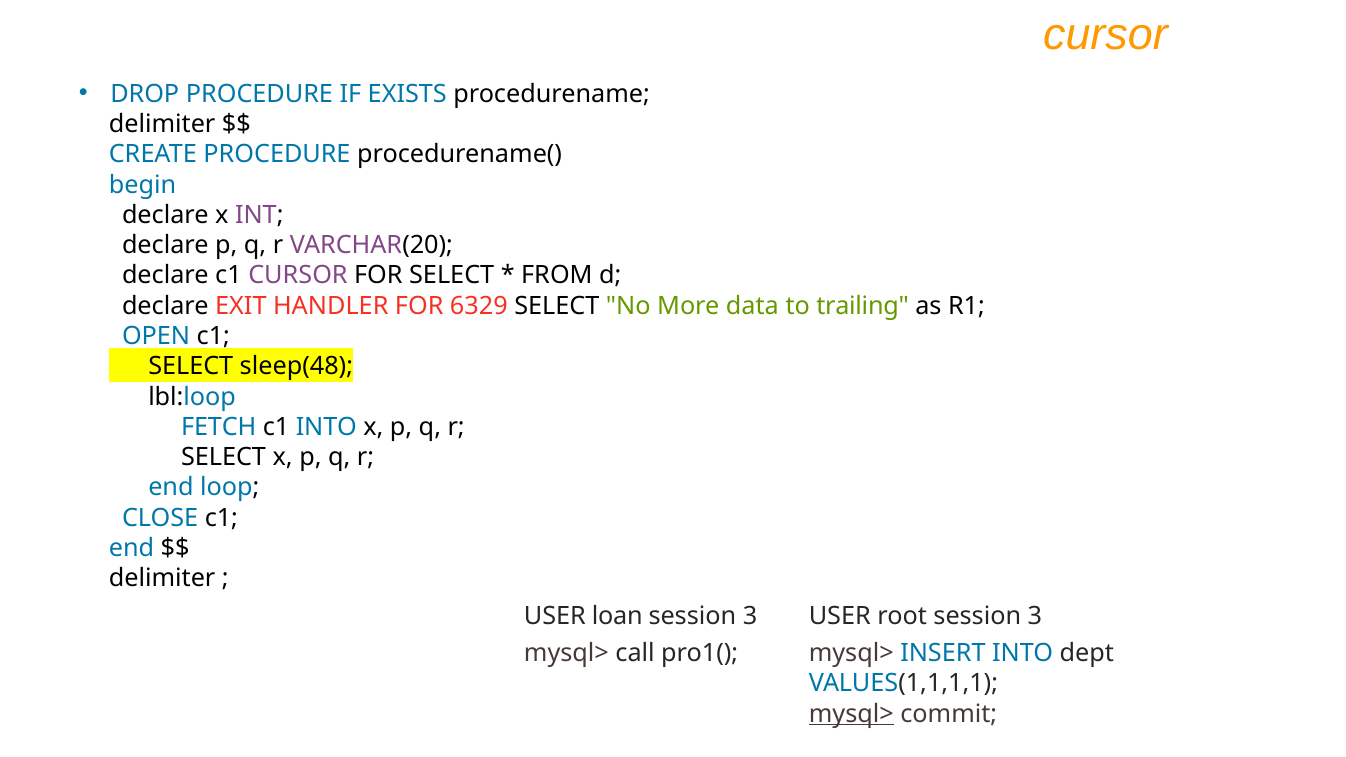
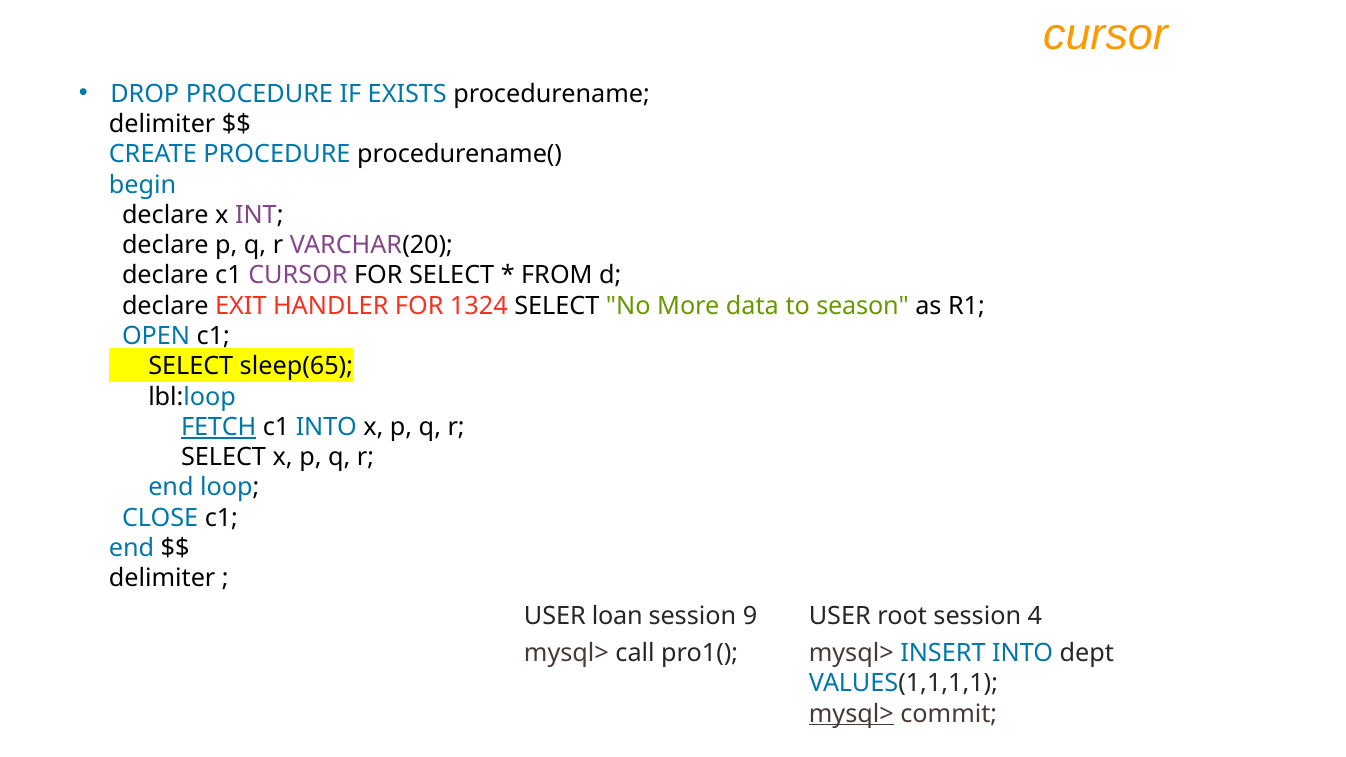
6329: 6329 -> 1324
trailing: trailing -> season
sleep(48: sleep(48 -> sleep(65
FETCH underline: none -> present
3 at (750, 616): 3 -> 9
root session 3: 3 -> 4
